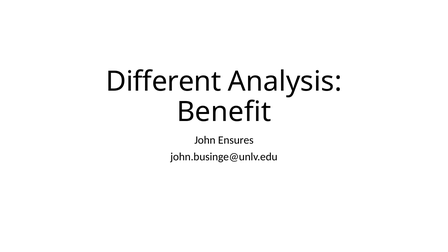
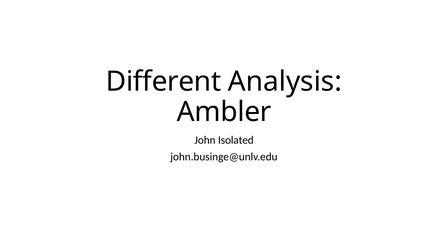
Benefit: Benefit -> Ambler
Ensures: Ensures -> Isolated
